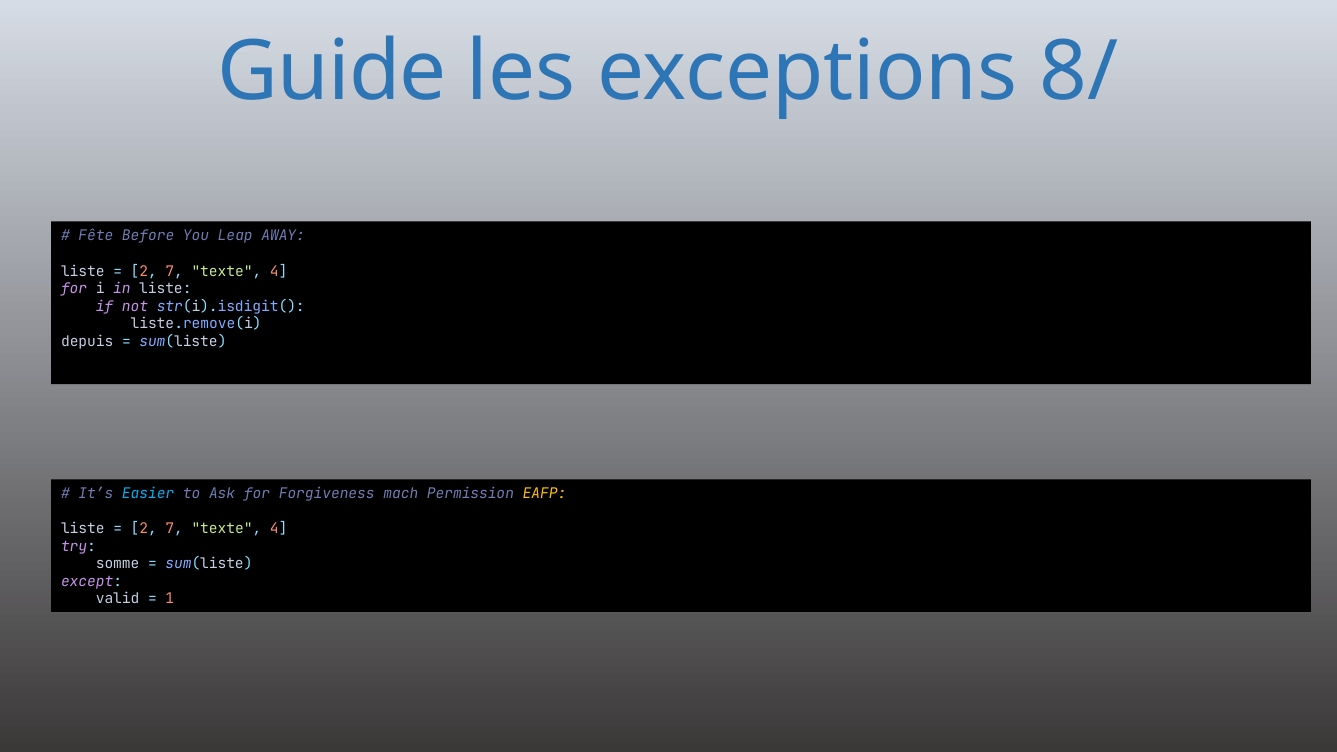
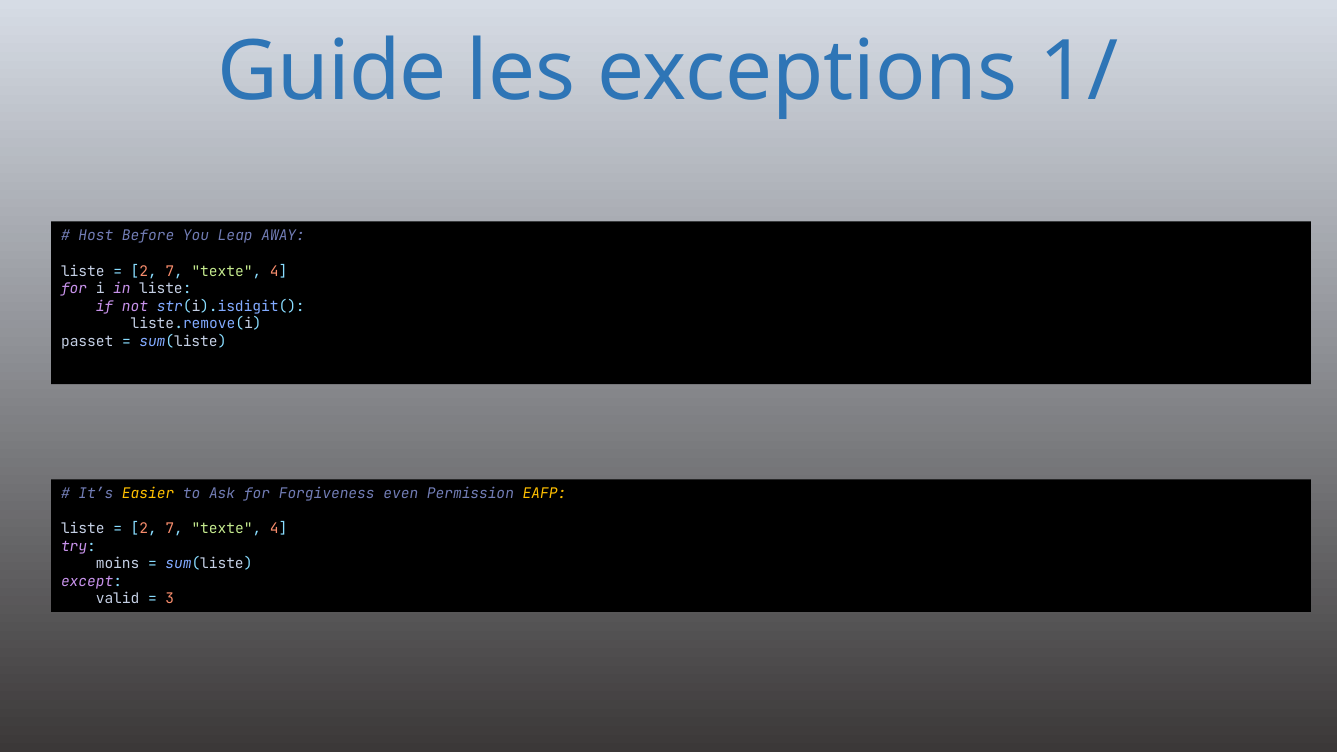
8/: 8/ -> 1/
Fête: Fête -> Host
depuis: depuis -> passet
Easier colour: light blue -> yellow
mach: mach -> even
somme: somme -> moins
1: 1 -> 3
